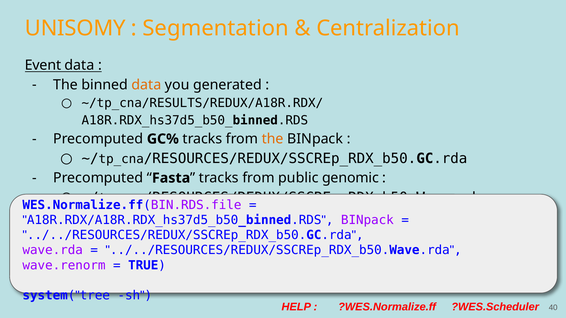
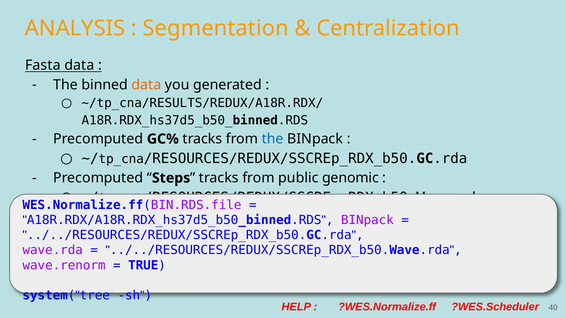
UNISOMY: UNISOMY -> ANALYSIS
Event: Event -> Fasta
the at (273, 139) colour: orange -> blue
Fasta: Fasta -> Steps
